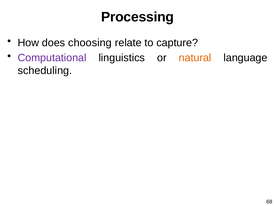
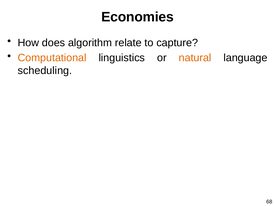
Processing: Processing -> Economies
choosing: choosing -> algorithm
Computational colour: purple -> orange
